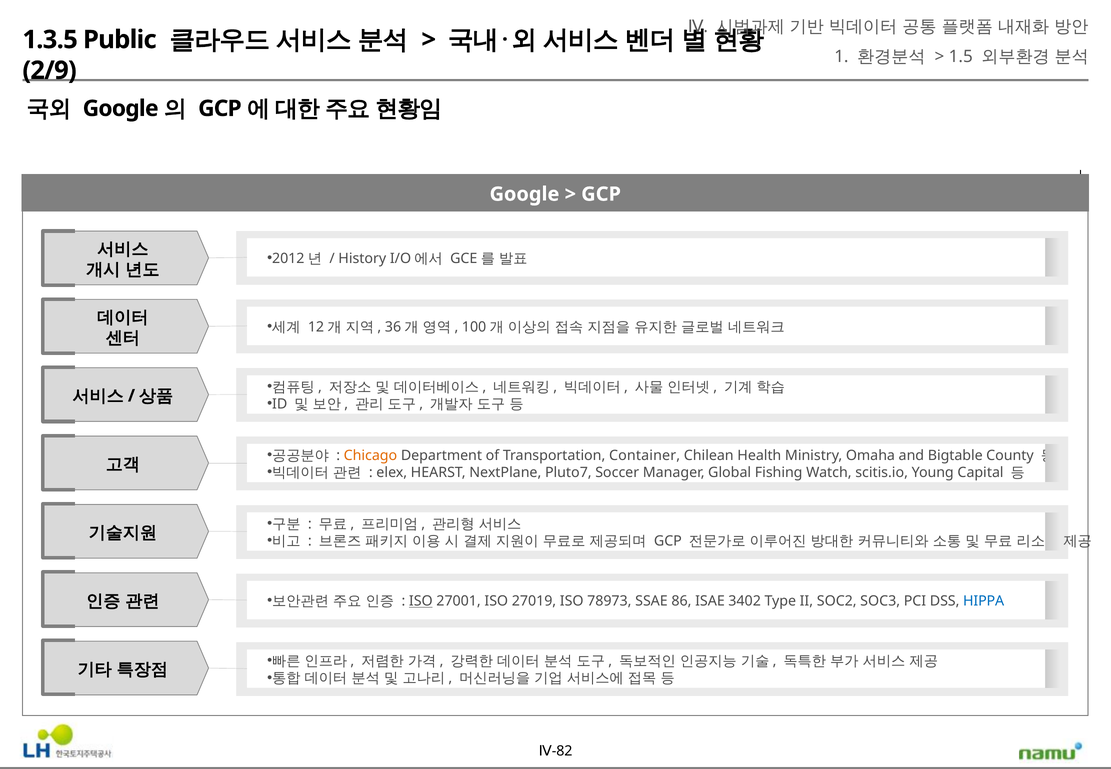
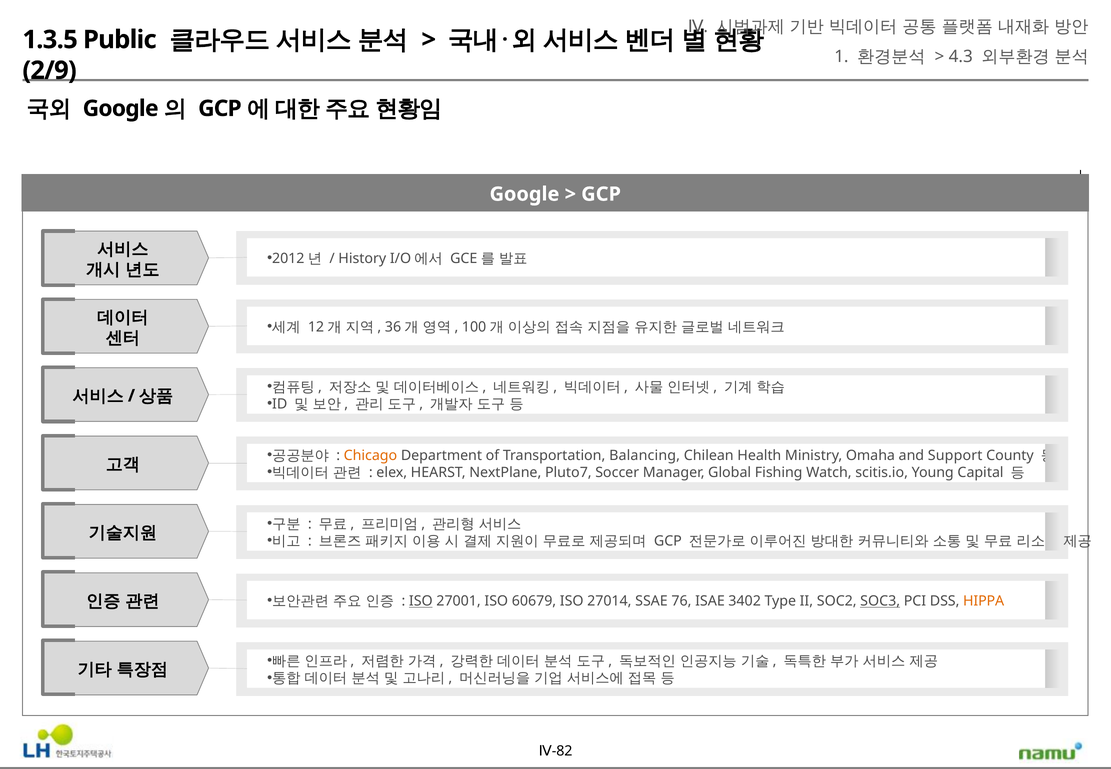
1.5: 1.5 -> 4.3
Container: Container -> Balancing
Bigtable: Bigtable -> Support
27019: 27019 -> 60679
78973: 78973 -> 27014
86: 86 -> 76
SOC3 underline: none -> present
HIPPA colour: blue -> orange
